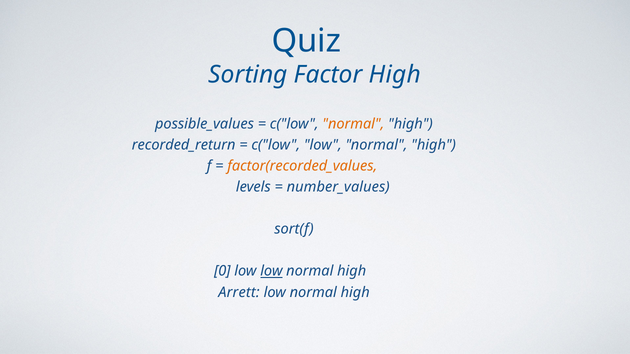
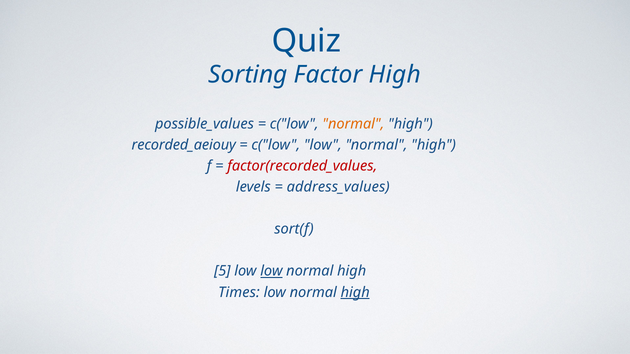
recorded_return: recorded_return -> recorded_aeiouy
factor(recorded_values colour: orange -> red
number_values: number_values -> address_values
0: 0 -> 5
Arrett: Arrett -> Times
high at (355, 293) underline: none -> present
